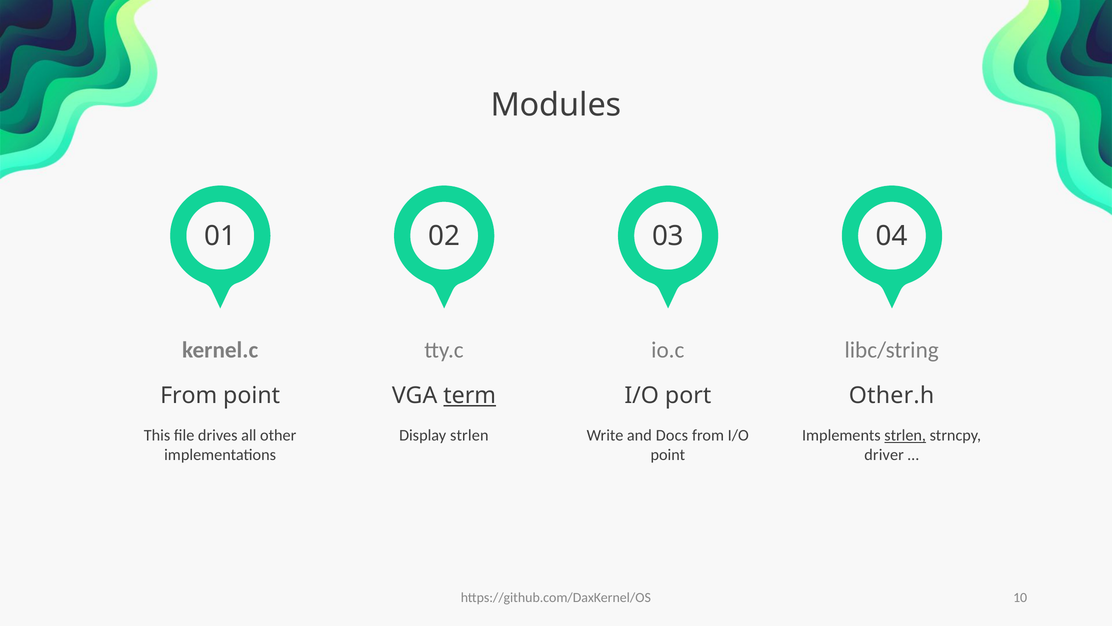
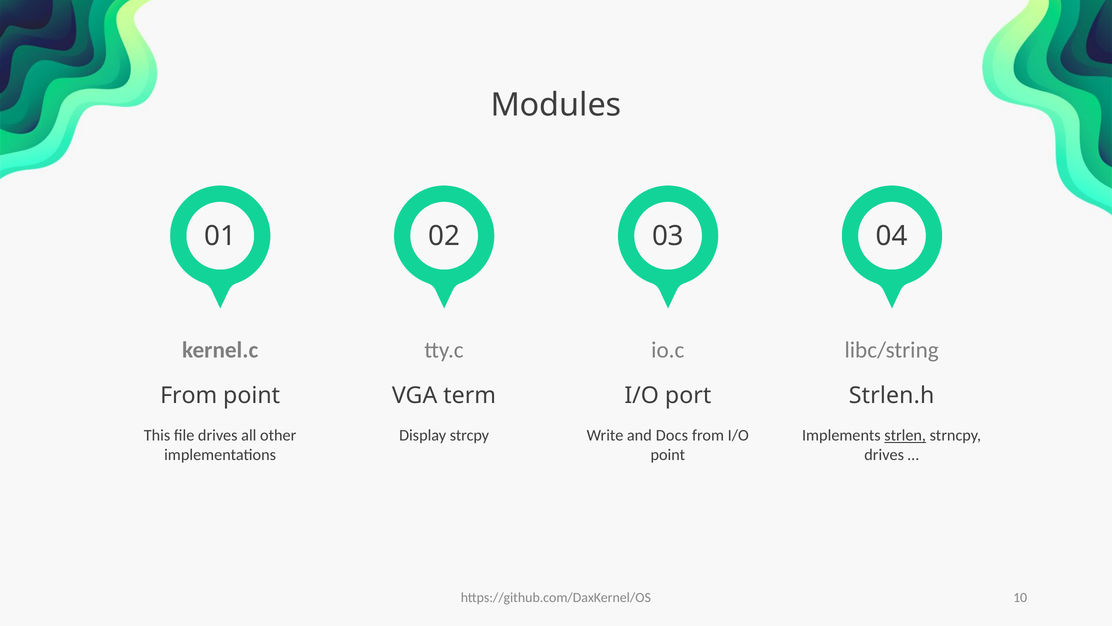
term underline: present -> none
Other.h: Other.h -> Strlen.h
Display strlen: strlen -> strcpy
driver at (884, 455): driver -> drives
